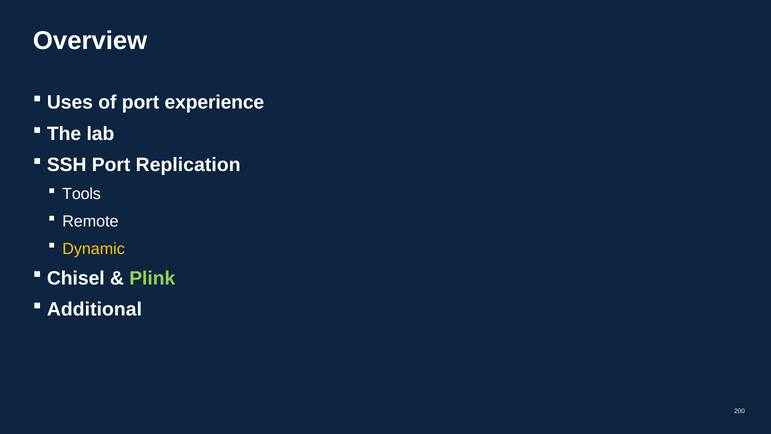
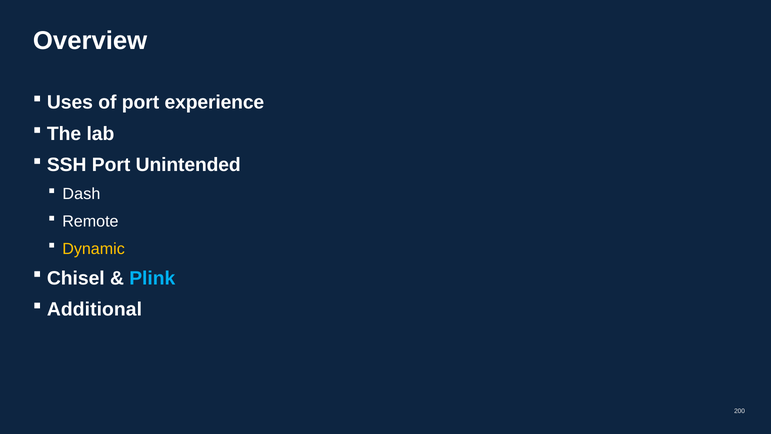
Replication: Replication -> Unintended
Tools: Tools -> Dash
Plink colour: light green -> light blue
